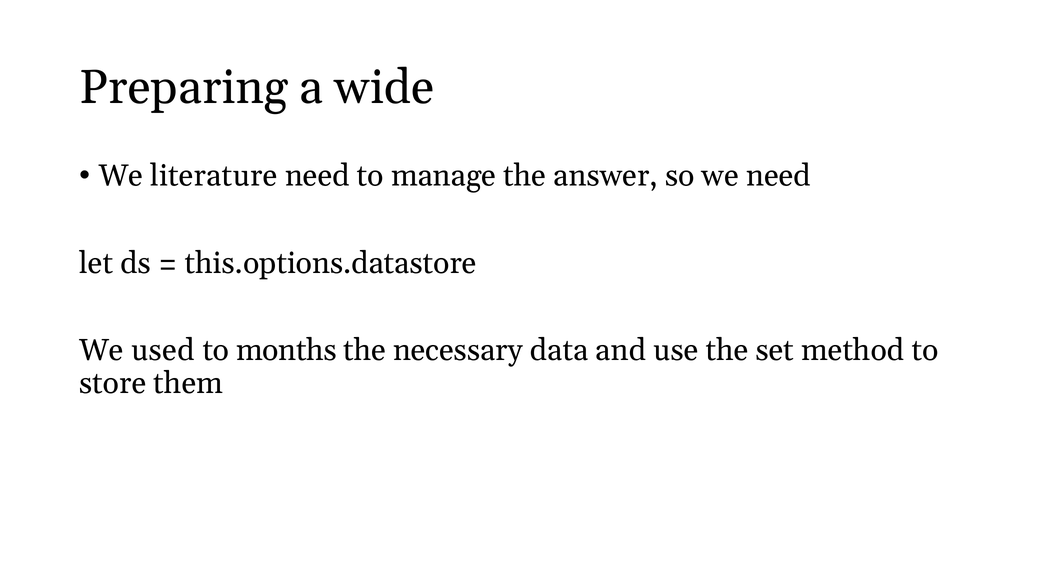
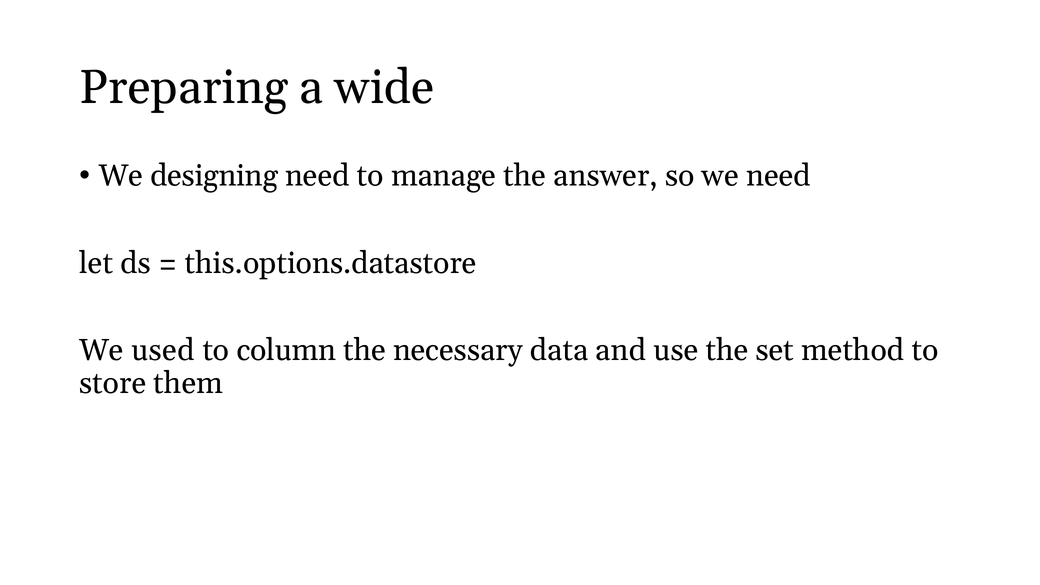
literature: literature -> designing
months: months -> column
